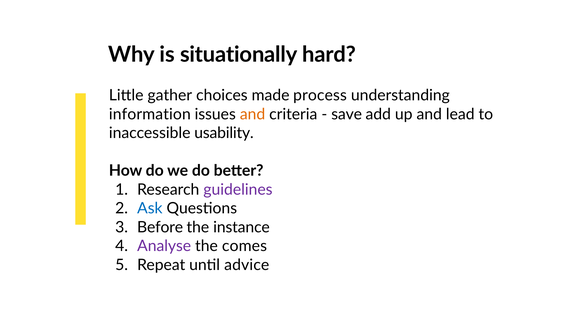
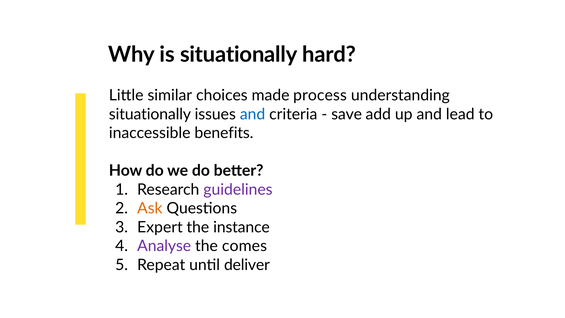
gather: gather -> similar
information at (150, 114): information -> situationally
and at (253, 114) colour: orange -> blue
usability: usability -> benefits
Ask colour: blue -> orange
Before: Before -> Expert
advice: advice -> deliver
